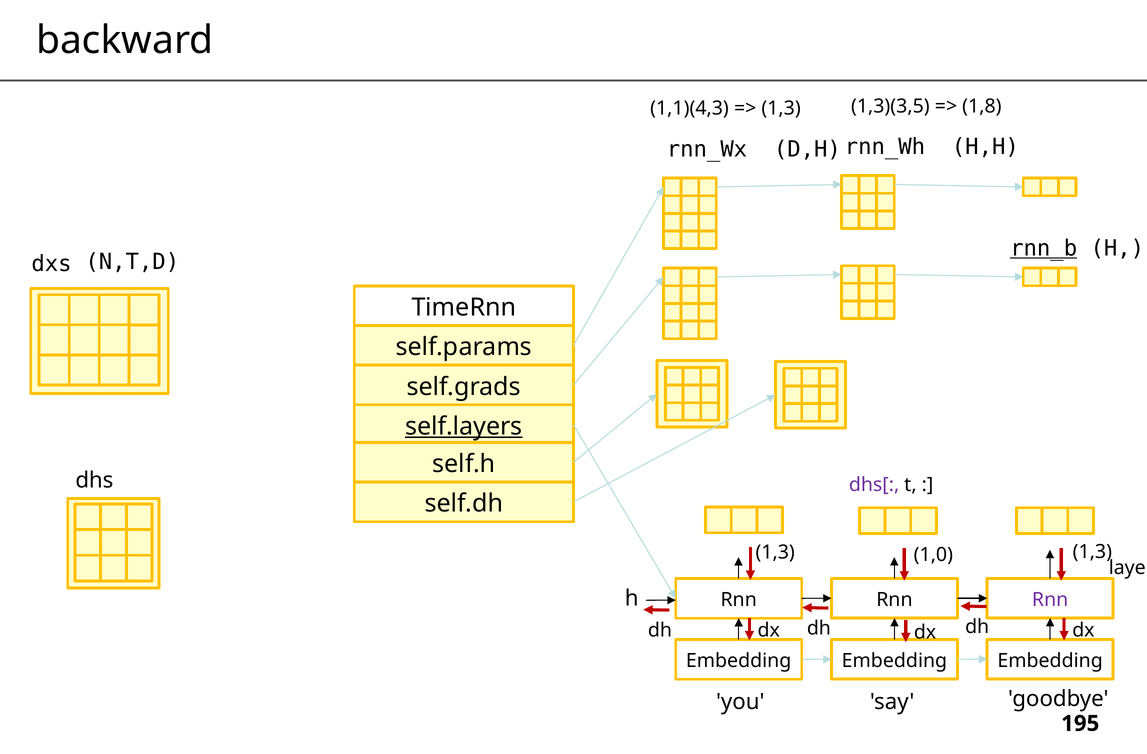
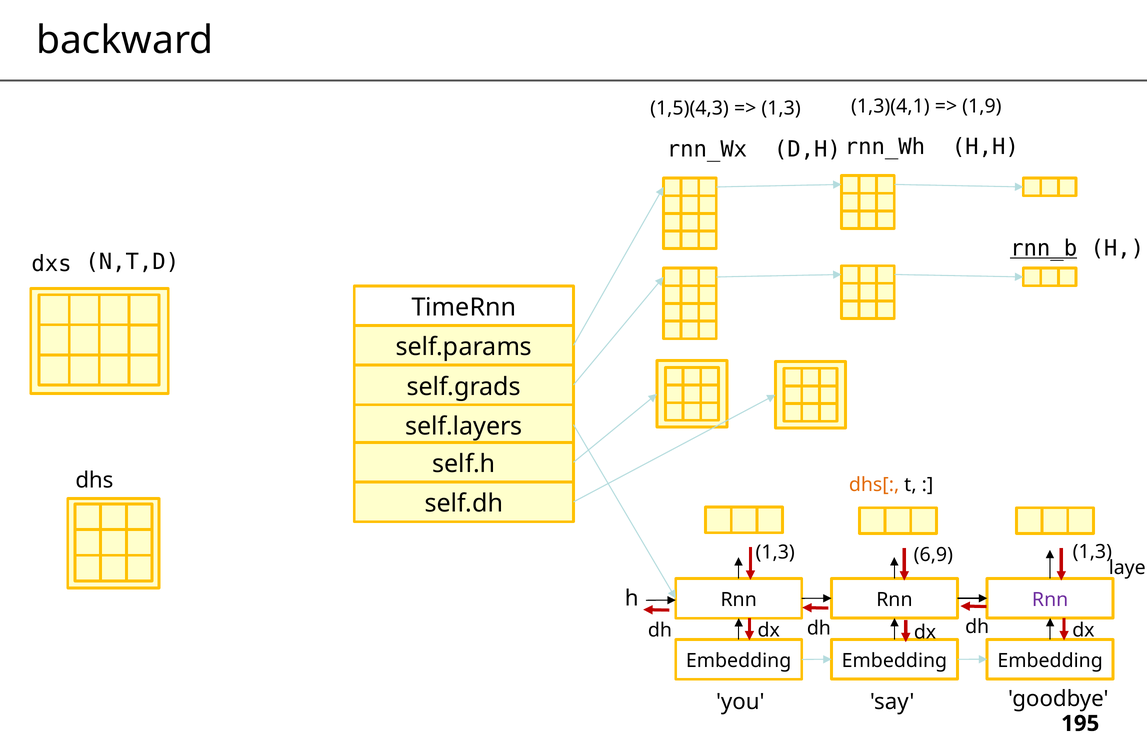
1,1)(4,3: 1,1)(4,3 -> 1,5)(4,3
1,3)(3,5: 1,3)(3,5 -> 1,3)(4,1
1,8: 1,8 -> 1,9
self.layers underline: present -> none
dhs[ colour: purple -> orange
1,0: 1,0 -> 6,9
